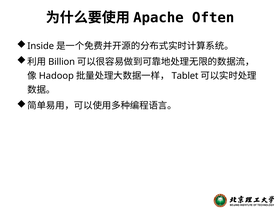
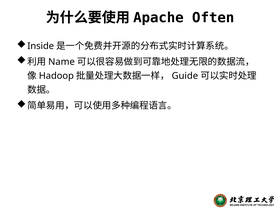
Billion: Billion -> Name
Tablet: Tablet -> Guide
